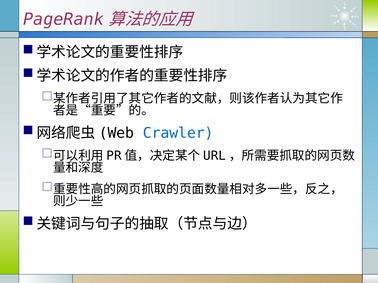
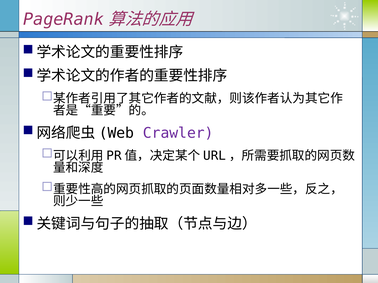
Crawler colour: blue -> purple
